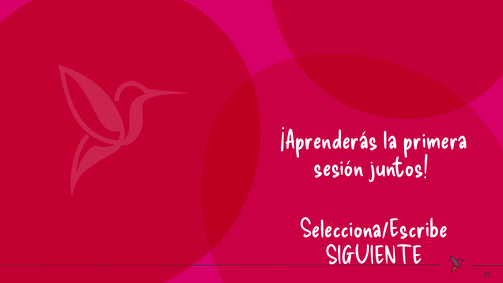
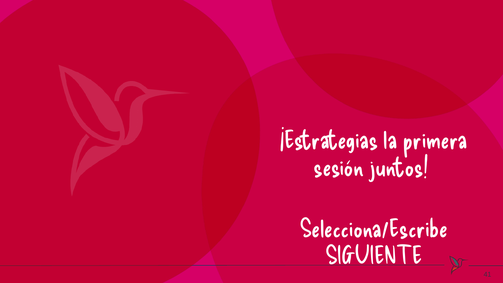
¡Aprenderás: ¡Aprenderás -> ¡Estrategias
